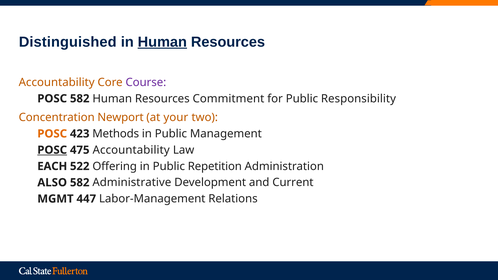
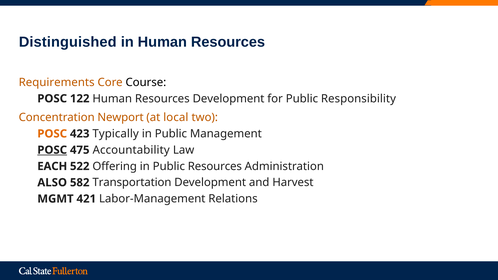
Human at (162, 42) underline: present -> none
Accountability at (57, 82): Accountability -> Requirements
Course colour: purple -> black
POSC 582: 582 -> 122
Resources Commitment: Commitment -> Development
your: your -> local
Methods: Methods -> Typically
Public Repetition: Repetition -> Resources
Administrative: Administrative -> Transportation
Current: Current -> Harvest
447: 447 -> 421
